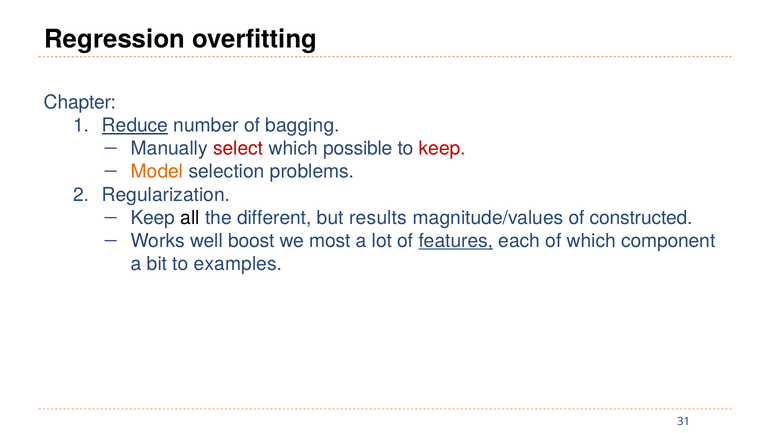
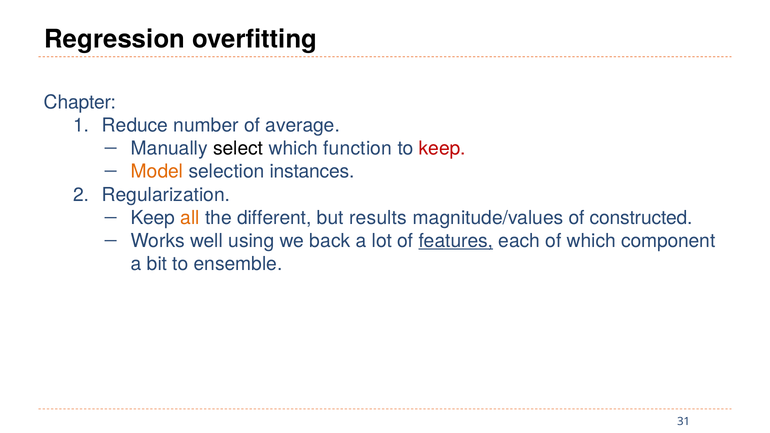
Reduce underline: present -> none
bagging: bagging -> average
select colour: red -> black
possible: possible -> function
problems: problems -> instances
all colour: black -> orange
boost: boost -> using
most: most -> back
examples: examples -> ensemble
